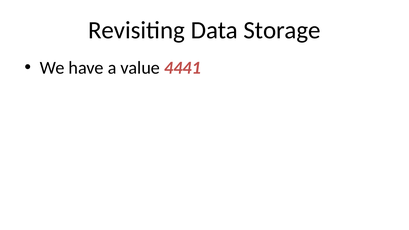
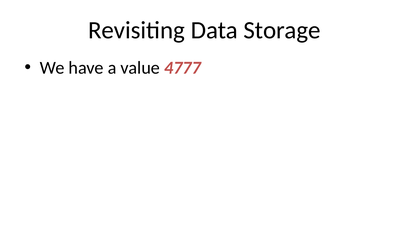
4441: 4441 -> 4777
